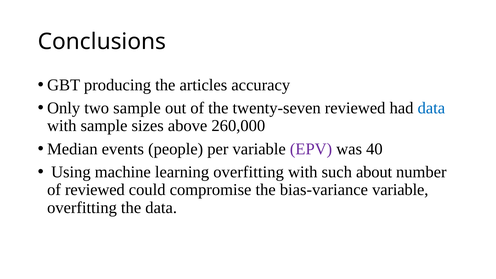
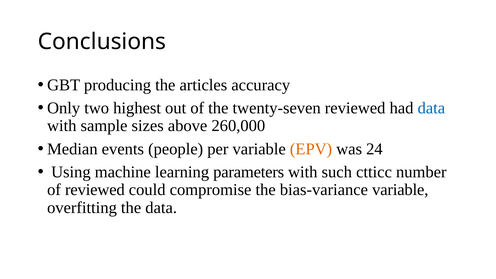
two sample: sample -> highest
EPV colour: purple -> orange
40: 40 -> 24
learning overfitting: overfitting -> parameters
about: about -> ctticc
